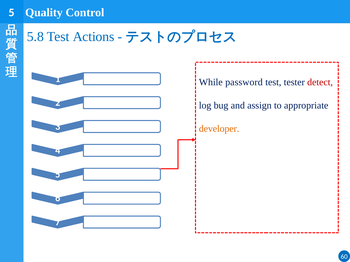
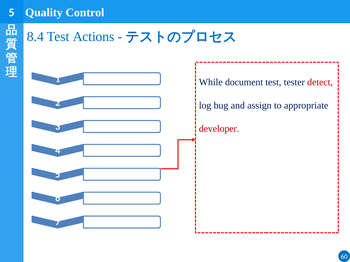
5.8: 5.8 -> 8.4
password: password -> document
developer colour: orange -> red
